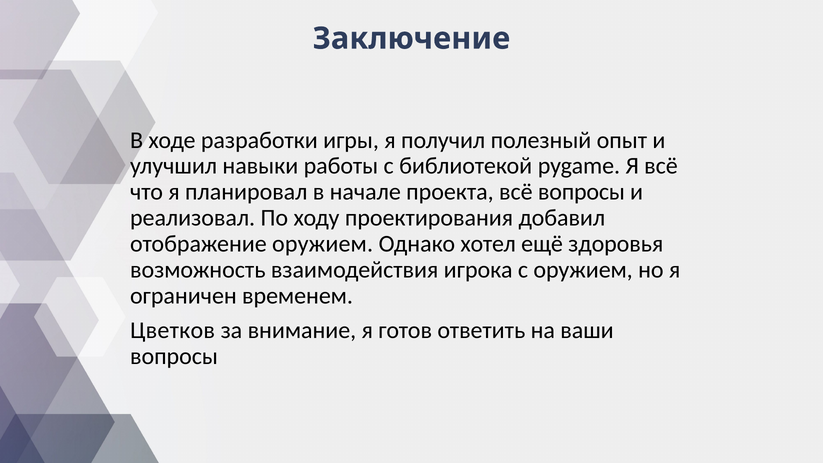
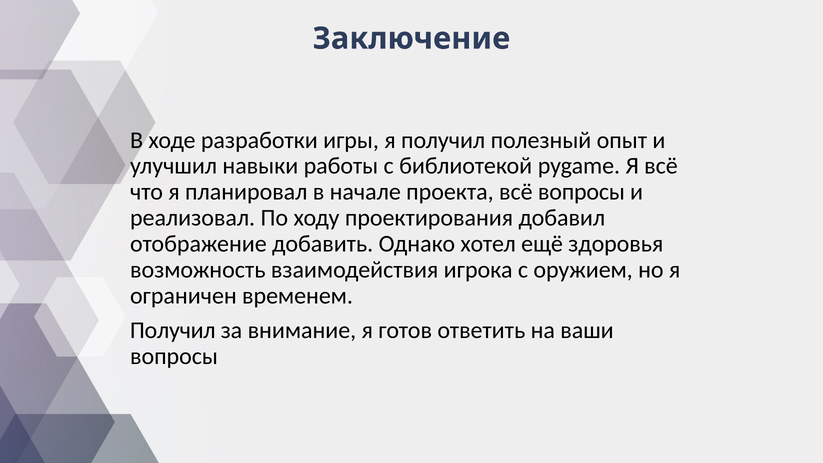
отображение оружием: оружием -> добавить
Цветков at (173, 330): Цветков -> Получил
